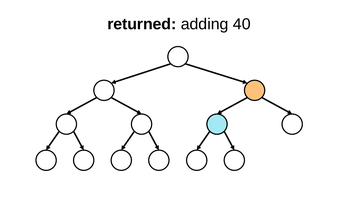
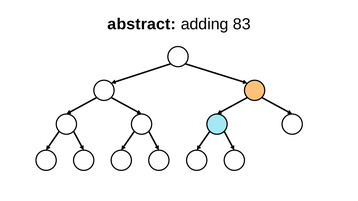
returned: returned -> abstract
40: 40 -> 83
